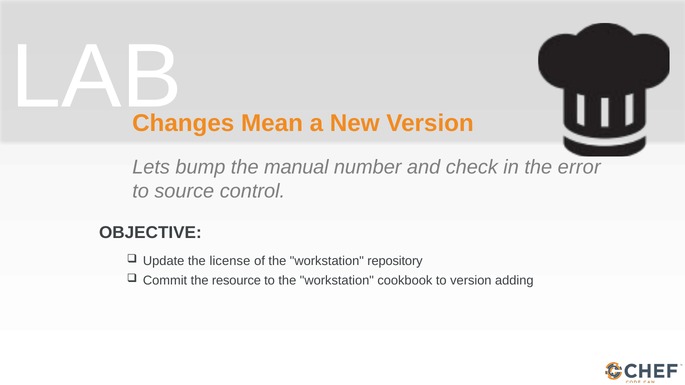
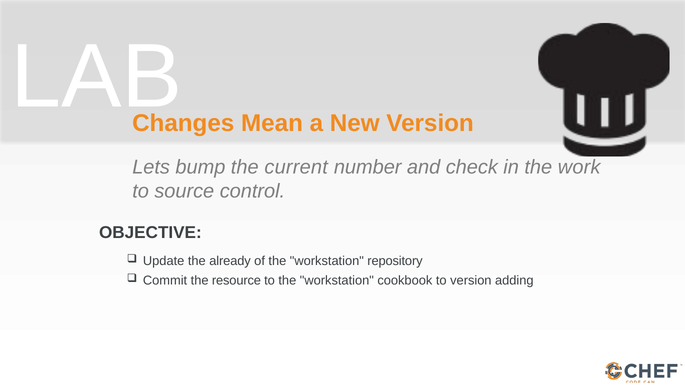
manual: manual -> current
error: error -> work
license: license -> already
